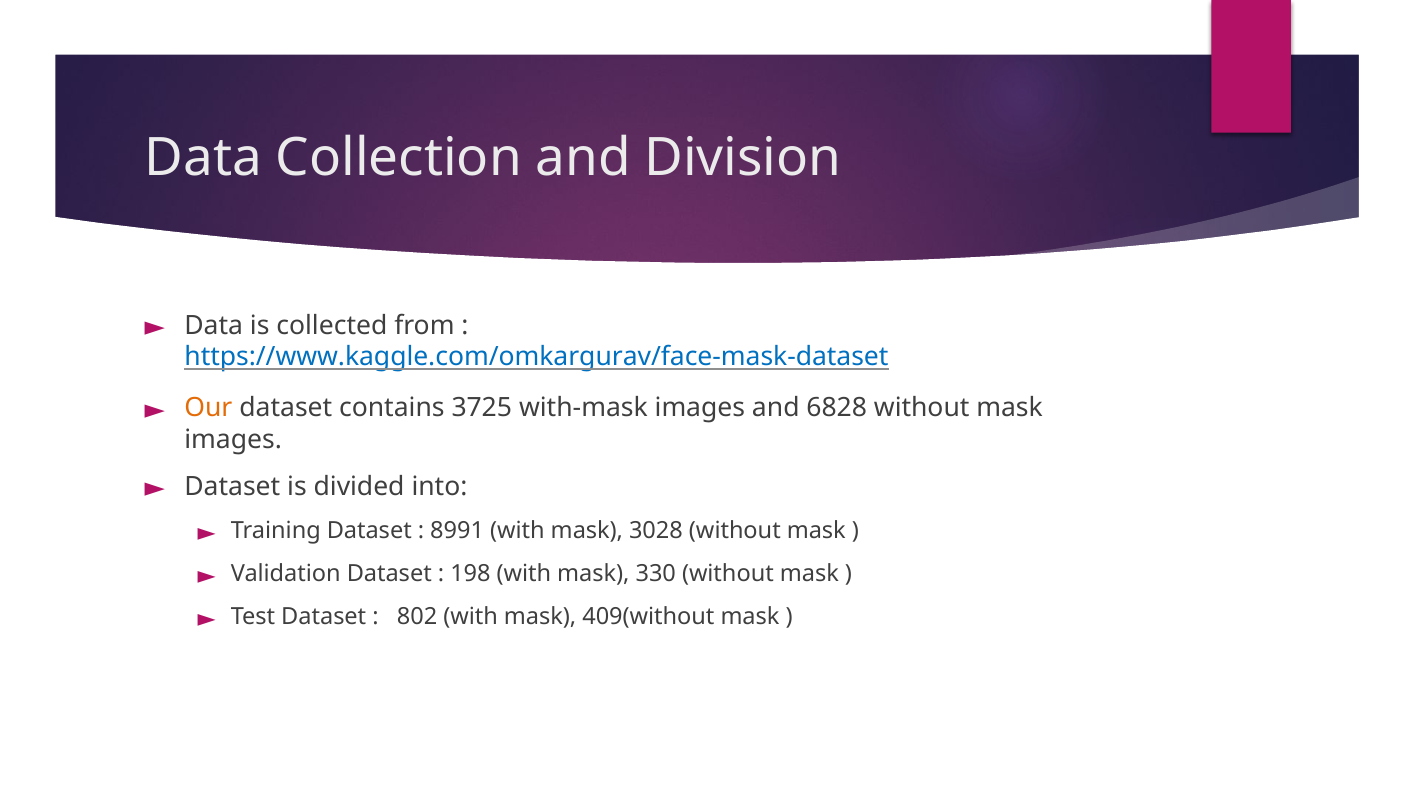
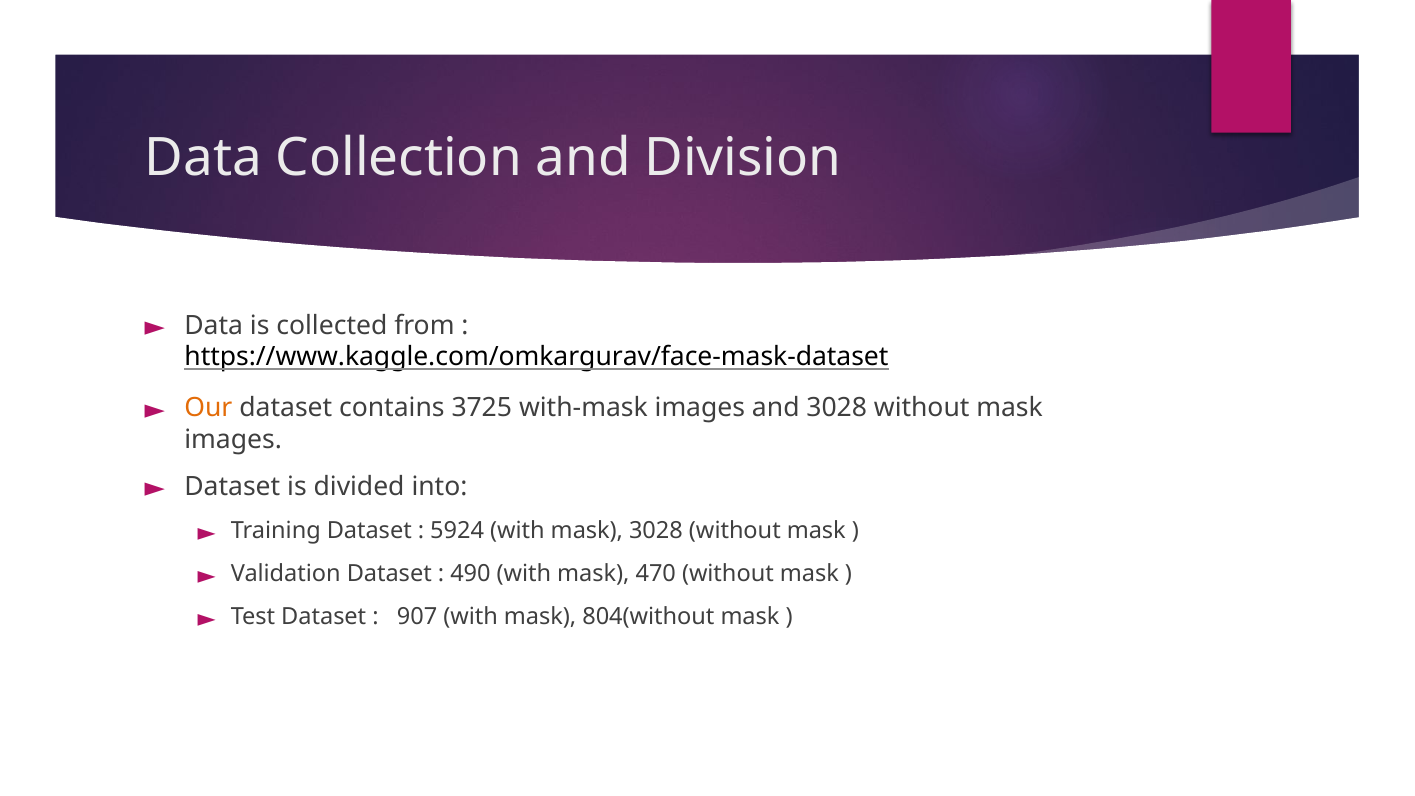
https://www.kaggle.com/omkargurav/face-mask-dataset colour: blue -> black
and 6828: 6828 -> 3028
8991: 8991 -> 5924
198: 198 -> 490
330: 330 -> 470
802: 802 -> 907
409(without: 409(without -> 804(without
